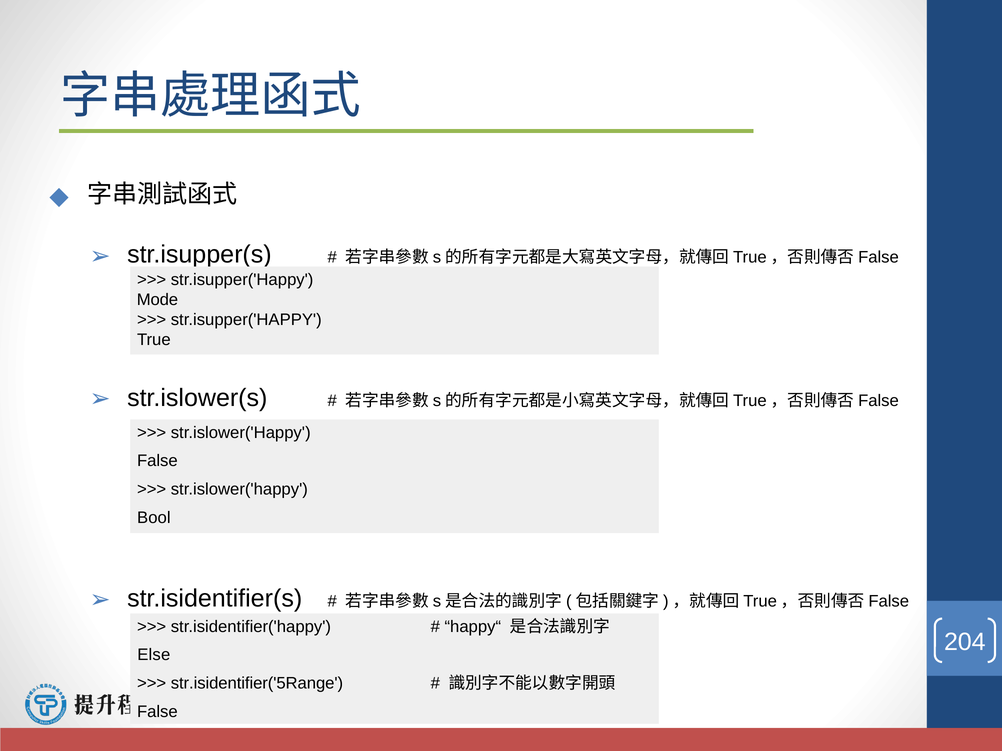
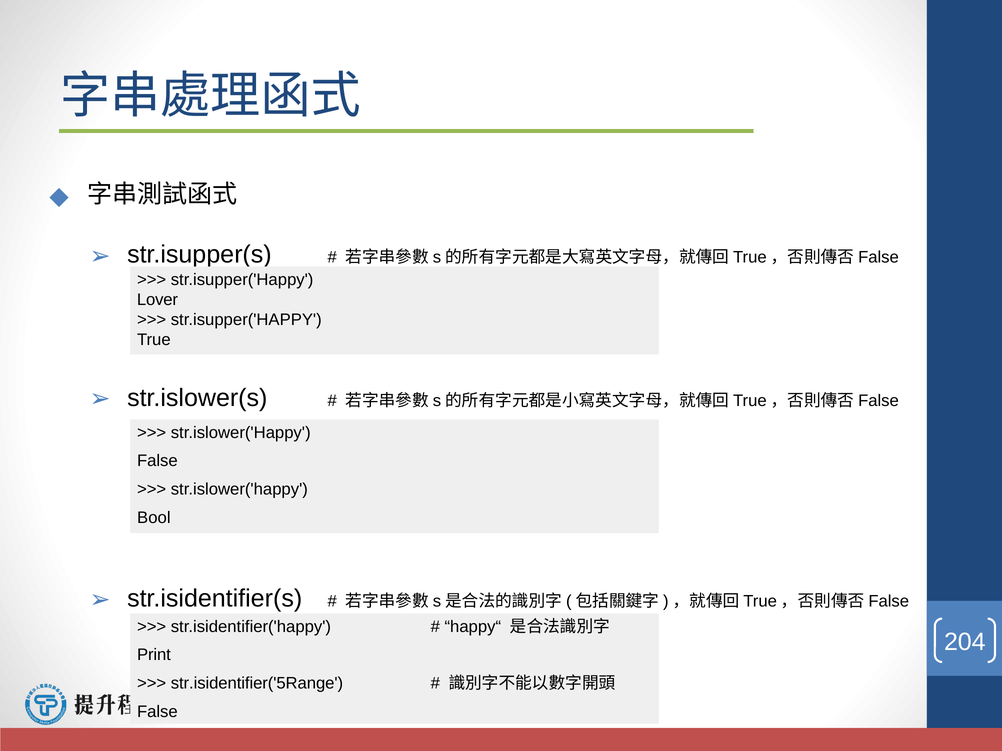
Mode: Mode -> Lover
Else: Else -> Print
